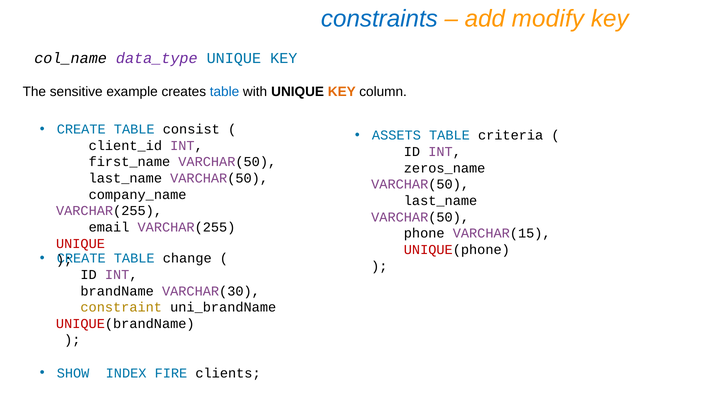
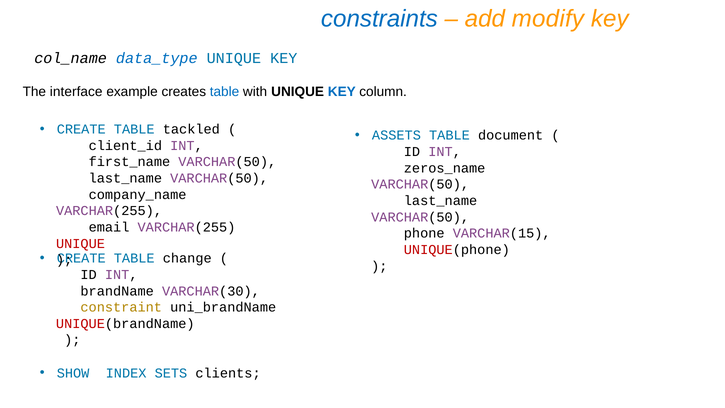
data_type colour: purple -> blue
sensitive: sensitive -> interface
KEY at (342, 91) colour: orange -> blue
consist: consist -> tackled
criteria: criteria -> document
FIRE: FIRE -> SETS
